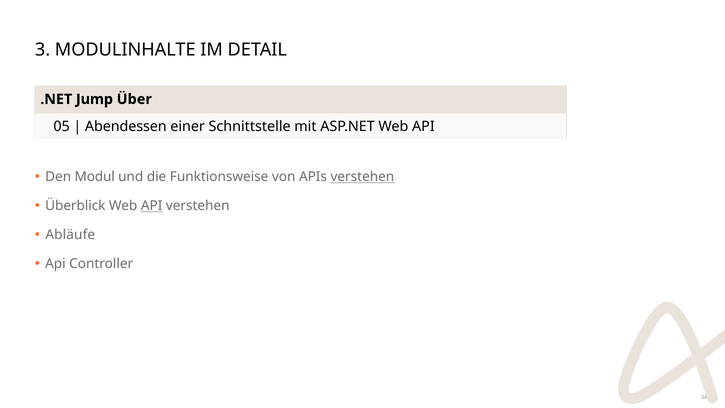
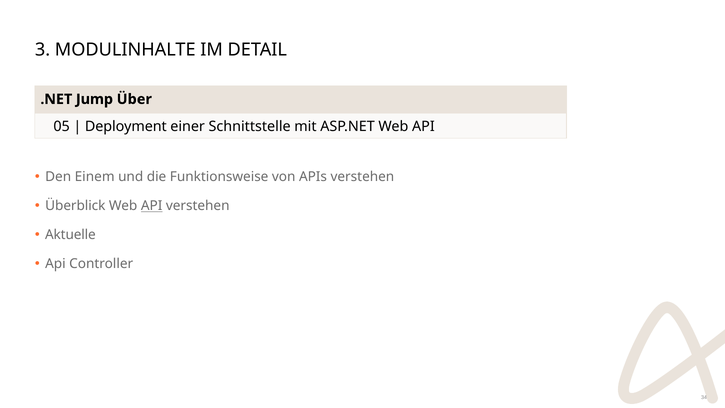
Abendessen: Abendessen -> Deployment
Modul: Modul -> Einem
verstehen at (362, 177) underline: present -> none
Abläufe: Abläufe -> Aktuelle
